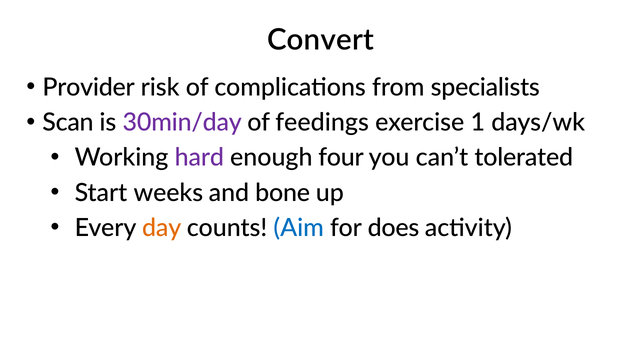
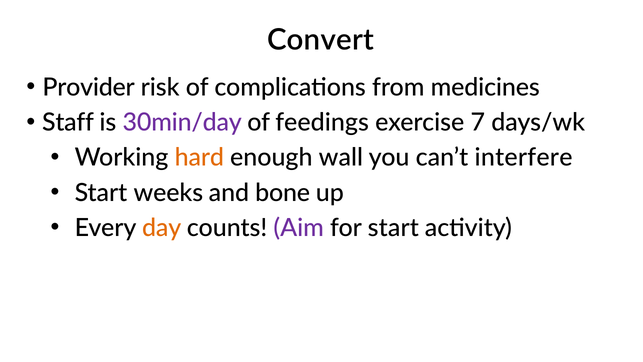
specialists: specialists -> medicines
Scan: Scan -> Staff
1: 1 -> 7
hard colour: purple -> orange
four: four -> wall
tolerated: tolerated -> interfere
Aim colour: blue -> purple
for does: does -> start
